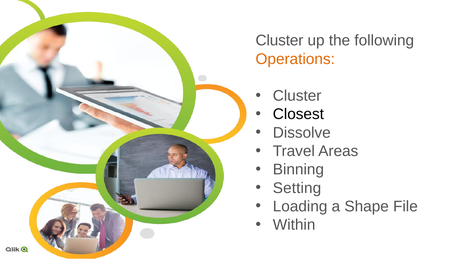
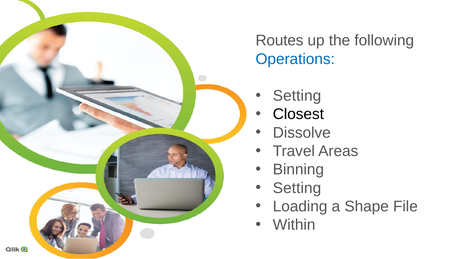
Cluster at (279, 41): Cluster -> Routes
Operations colour: orange -> blue
Cluster at (297, 96): Cluster -> Setting
